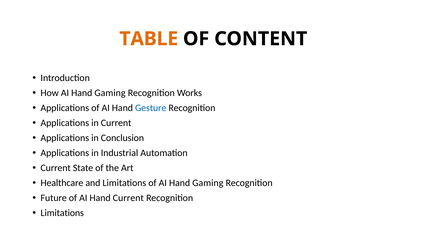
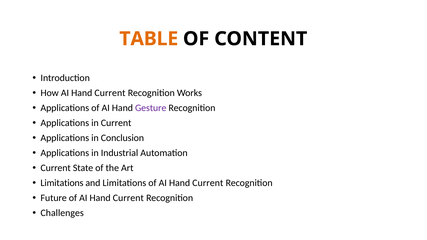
How AI Hand Gaming: Gaming -> Current
Gesture colour: blue -> purple
Healthcare at (62, 183): Healthcare -> Limitations
Gaming at (208, 183): Gaming -> Current
Limitations at (62, 213): Limitations -> Challenges
